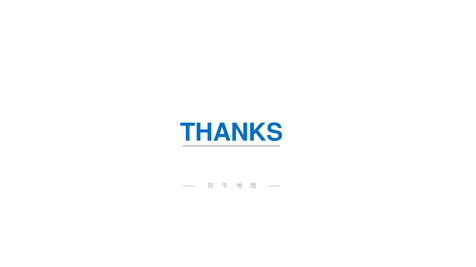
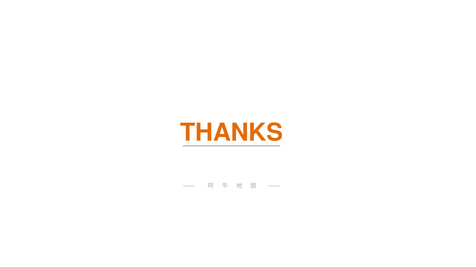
THANKS colour: blue -> orange
